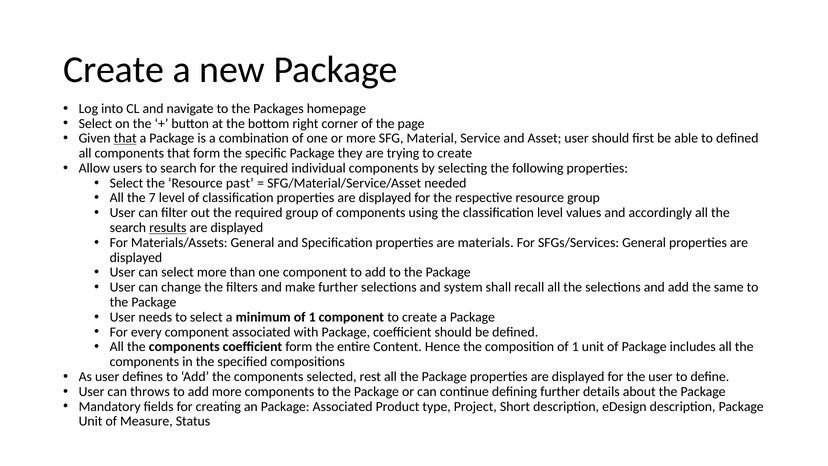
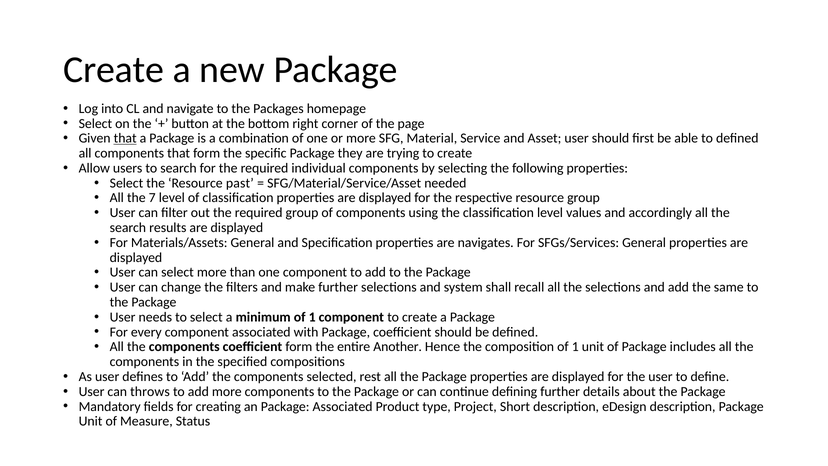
results underline: present -> none
materials: materials -> navigates
Content: Content -> Another
